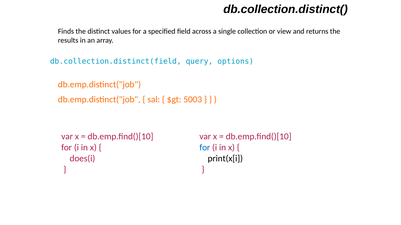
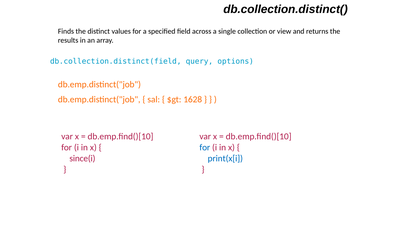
5003: 5003 -> 1628
does(i: does(i -> since(i
print(x[i colour: black -> blue
